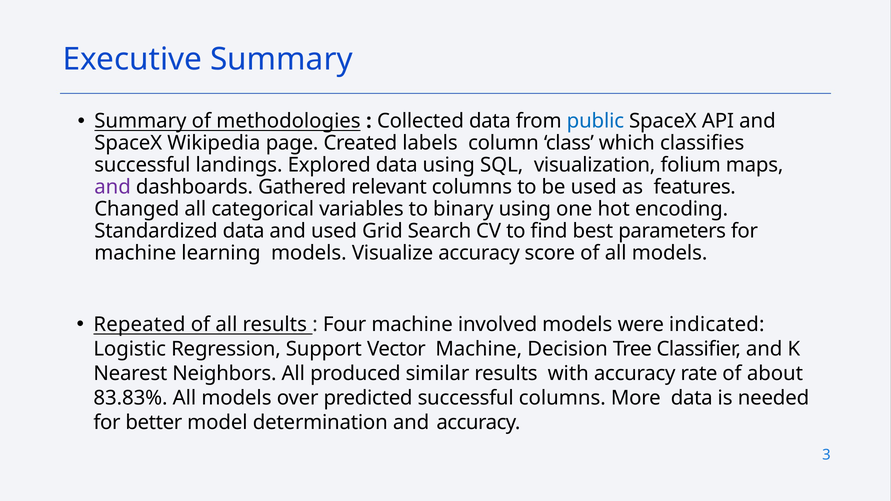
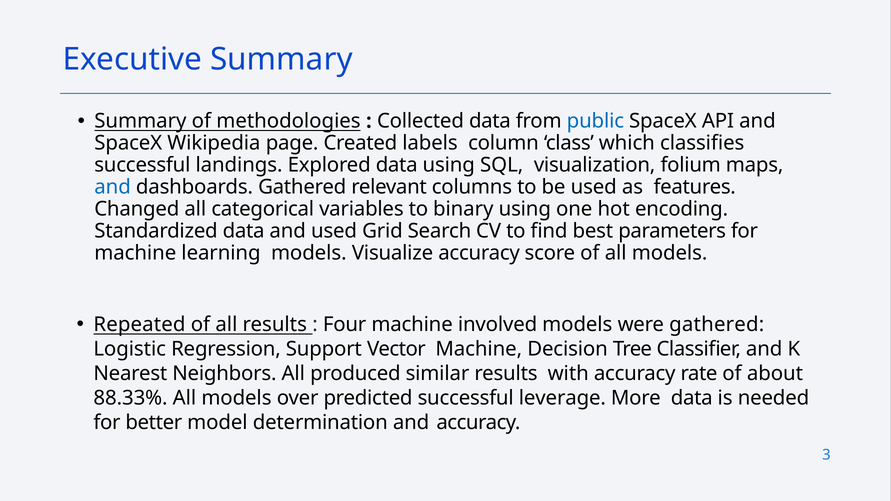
and at (113, 187) colour: purple -> blue
were indicated: indicated -> gathered
83.83%: 83.83% -> 88.33%
successful columns: columns -> leverage
